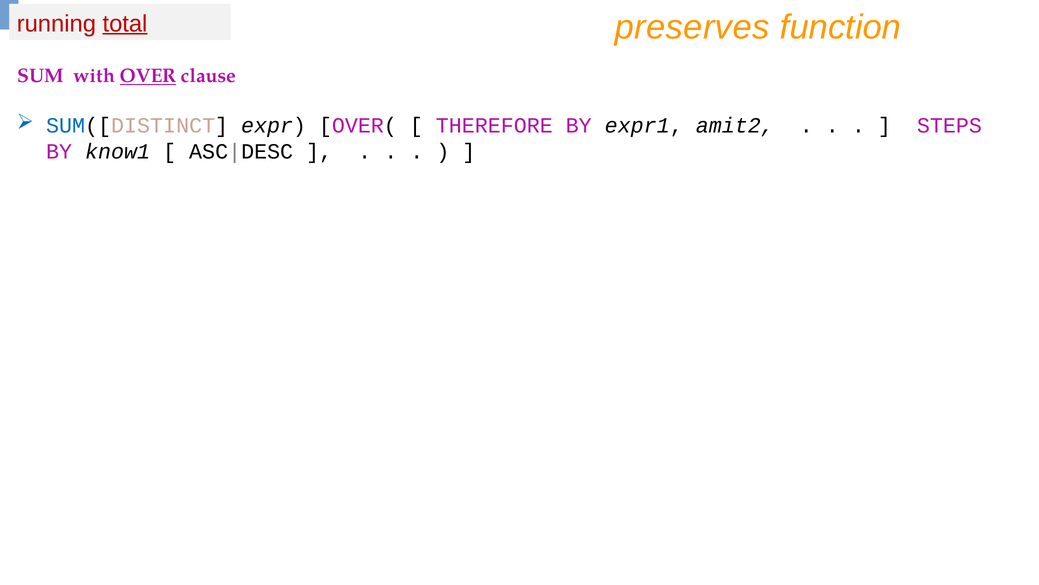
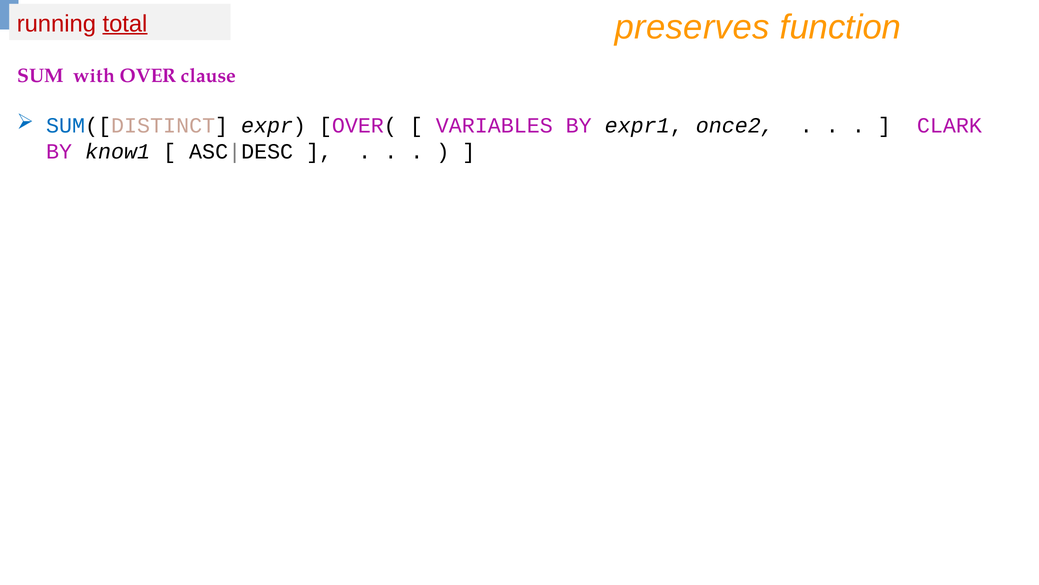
OVER underline: present -> none
THEREFORE: THEREFORE -> VARIABLES
amit2: amit2 -> once2
STEPS: STEPS -> CLARK
